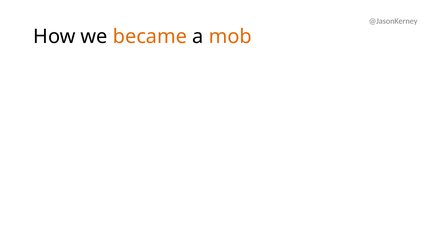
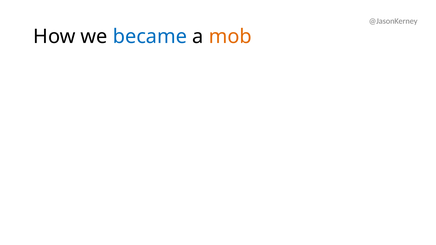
became colour: orange -> blue
